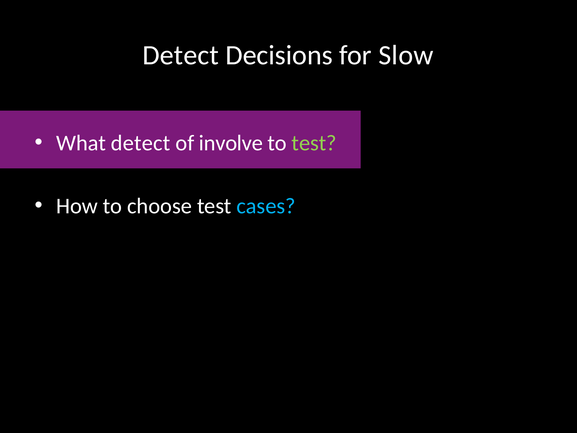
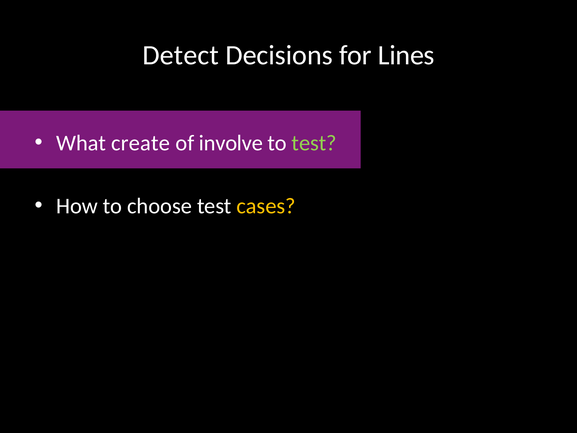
Slow: Slow -> Lines
What detect: detect -> create
cases colour: light blue -> yellow
